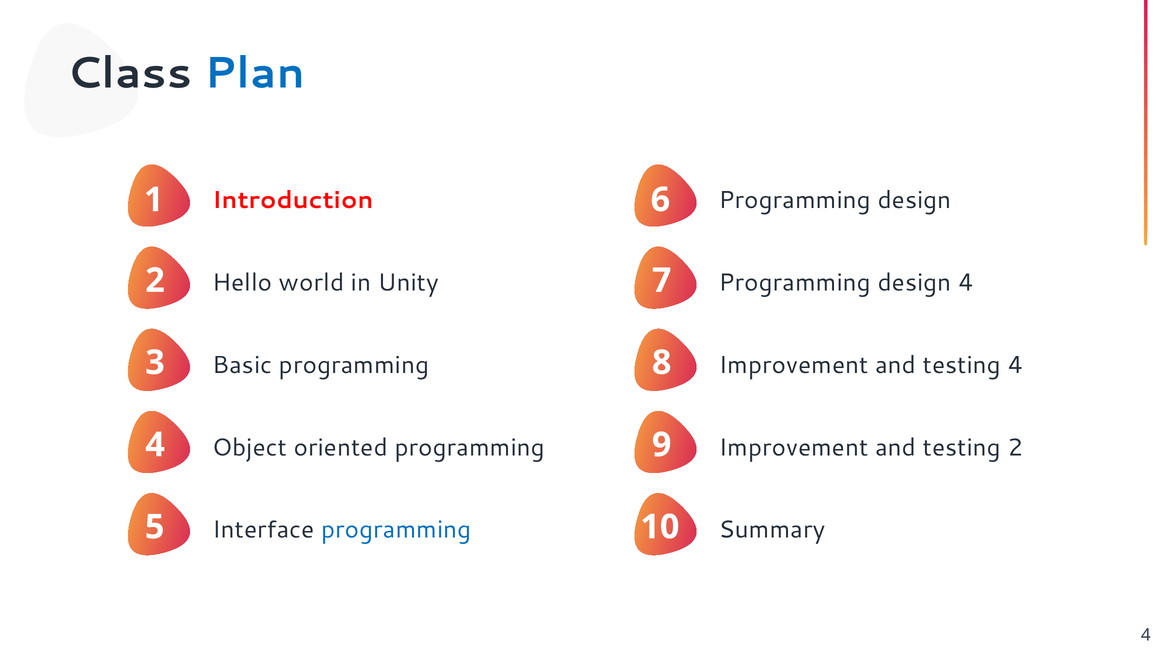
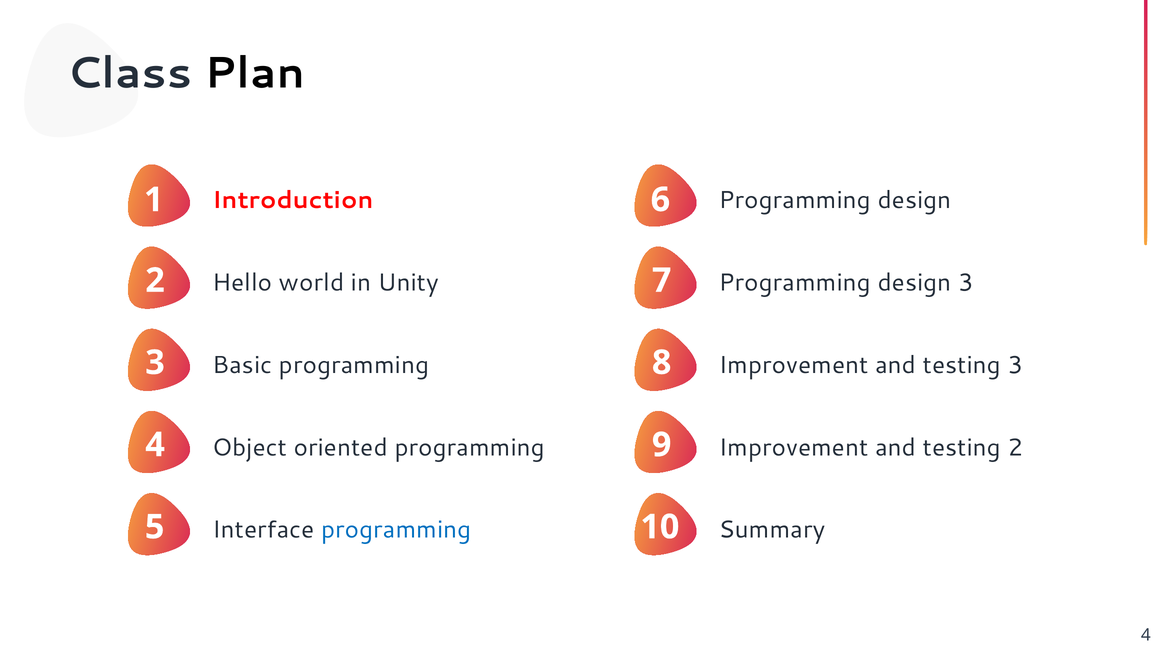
Plan colour: blue -> black
design 4: 4 -> 3
testing 4: 4 -> 3
